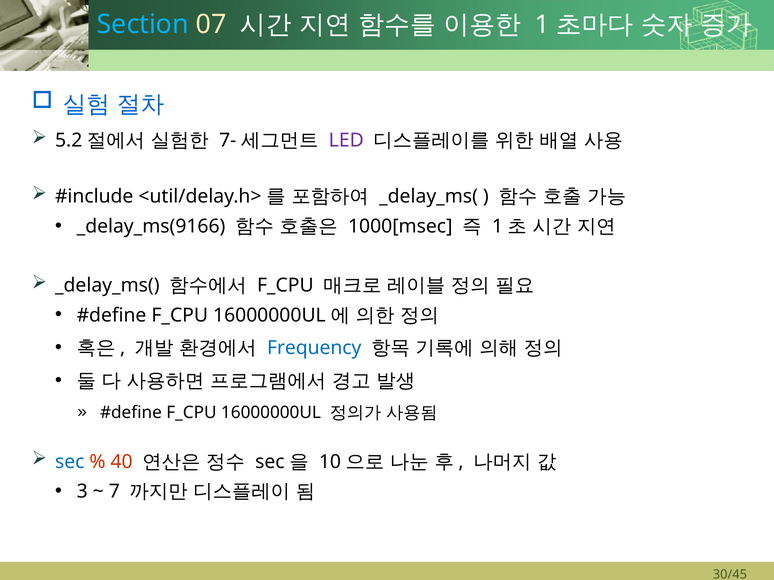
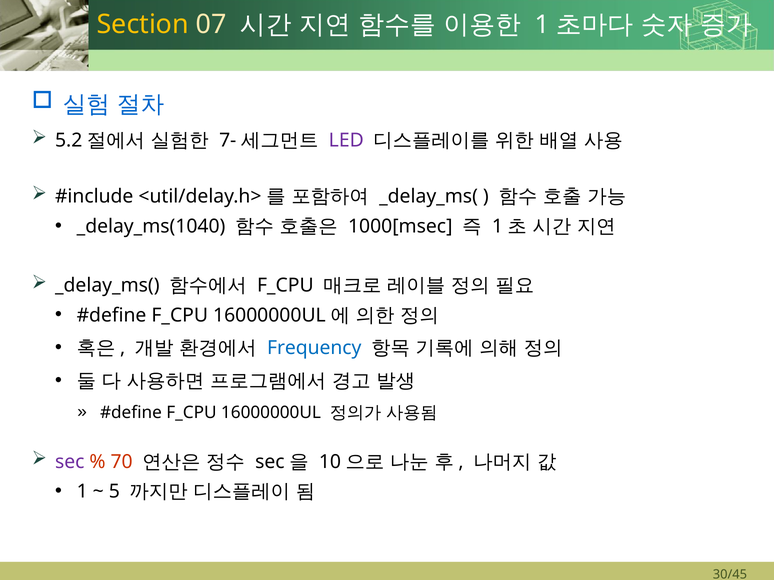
Section colour: light blue -> yellow
_delay_ms(9166: _delay_ms(9166 -> _delay_ms(1040
sec colour: blue -> purple
40: 40 -> 70
3 at (82, 492): 3 -> 1
7: 7 -> 5
